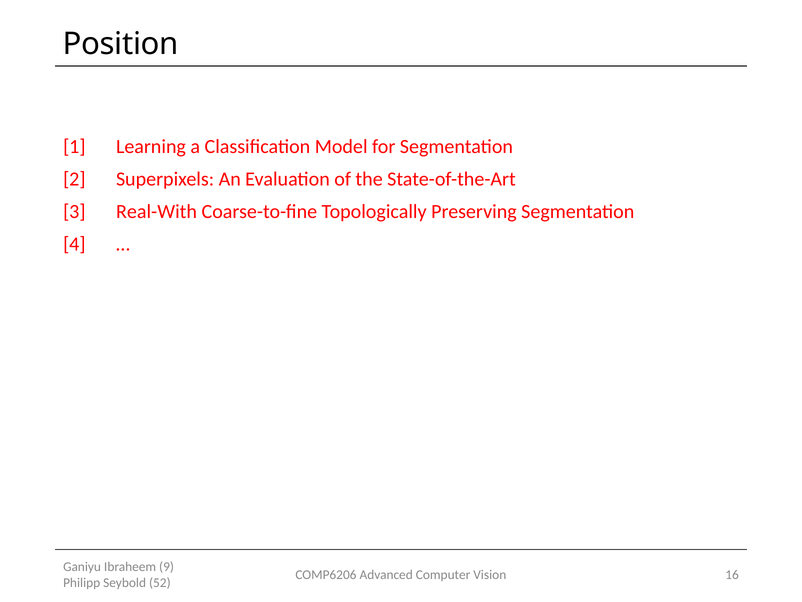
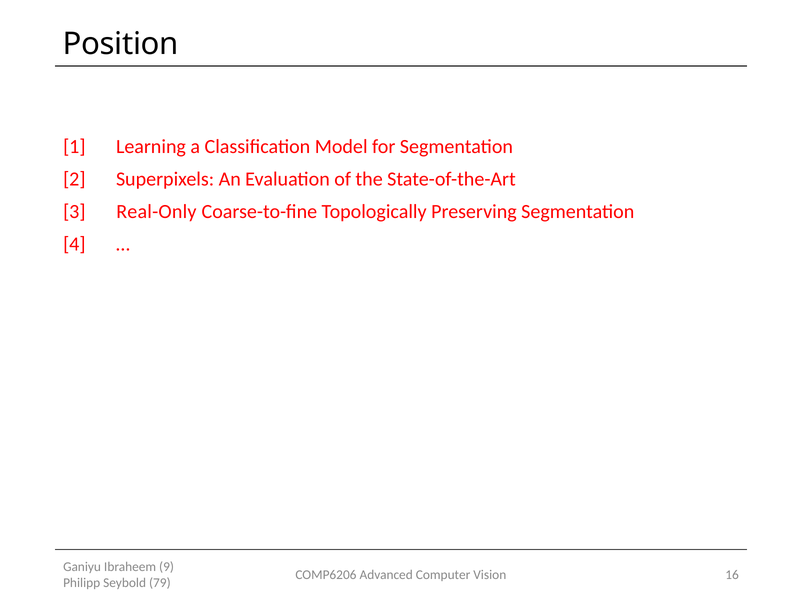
Real-With: Real-With -> Real-Only
52: 52 -> 79
